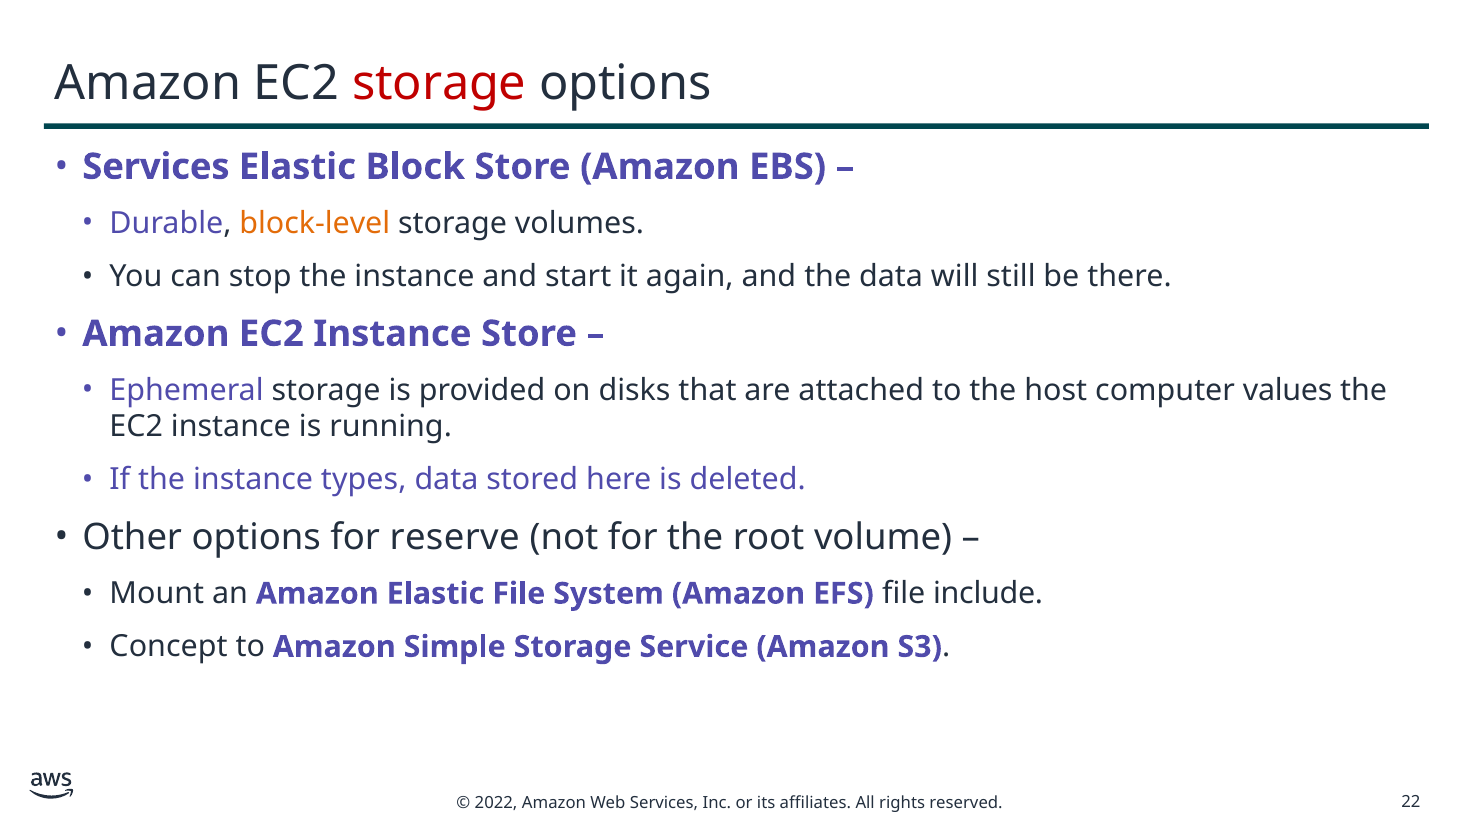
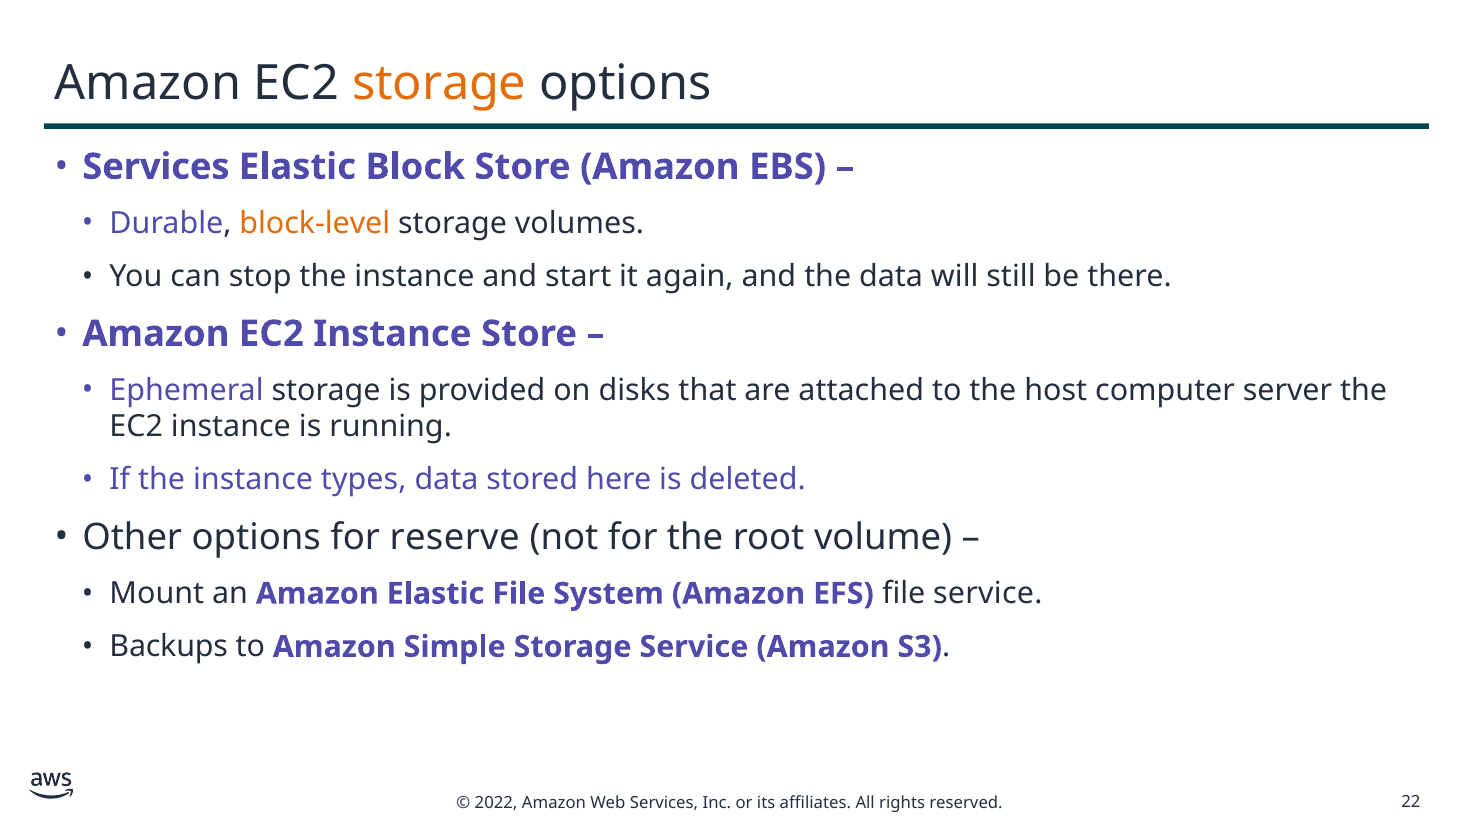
storage at (439, 83) colour: red -> orange
values: values -> server
file include: include -> service
Concept: Concept -> Backups
